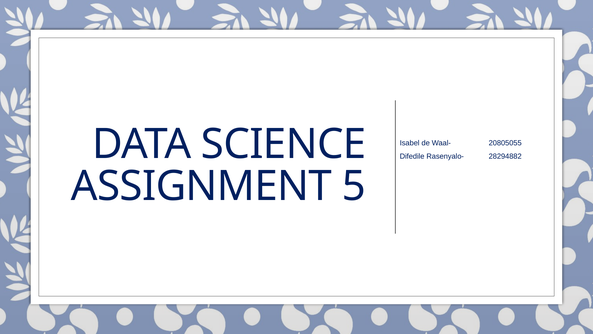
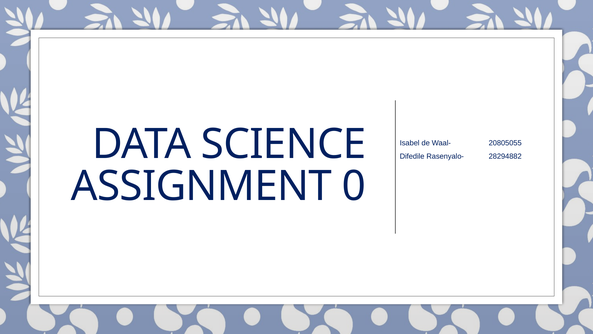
5: 5 -> 0
